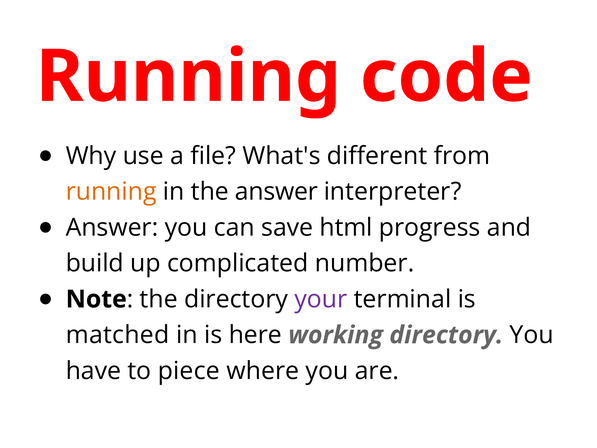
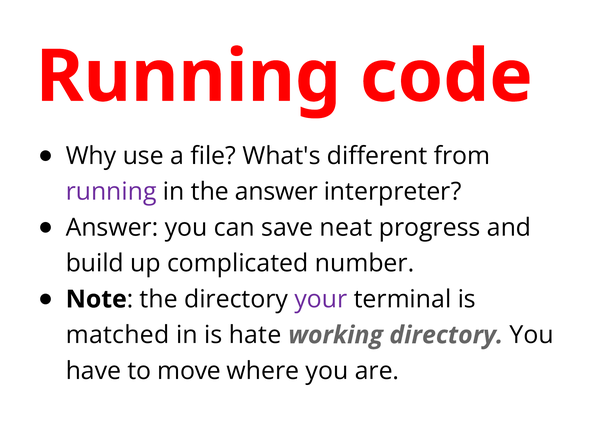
running at (111, 192) colour: orange -> purple
html: html -> neat
here: here -> hate
piece: piece -> move
